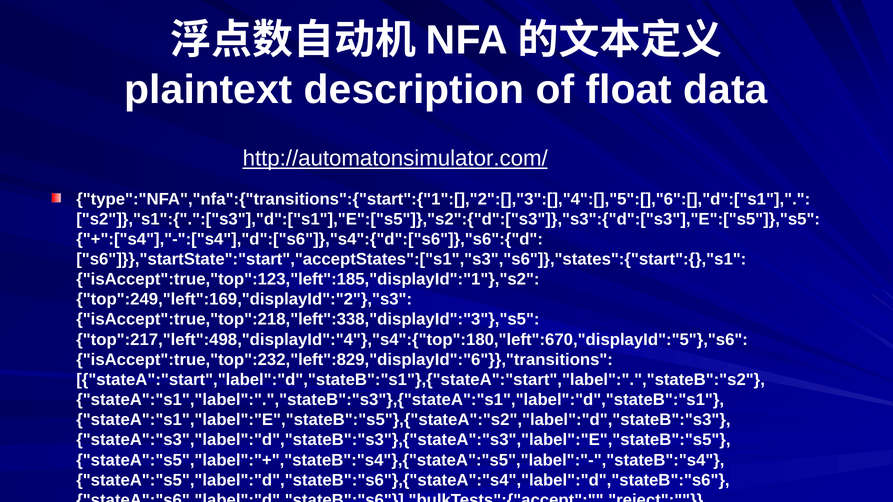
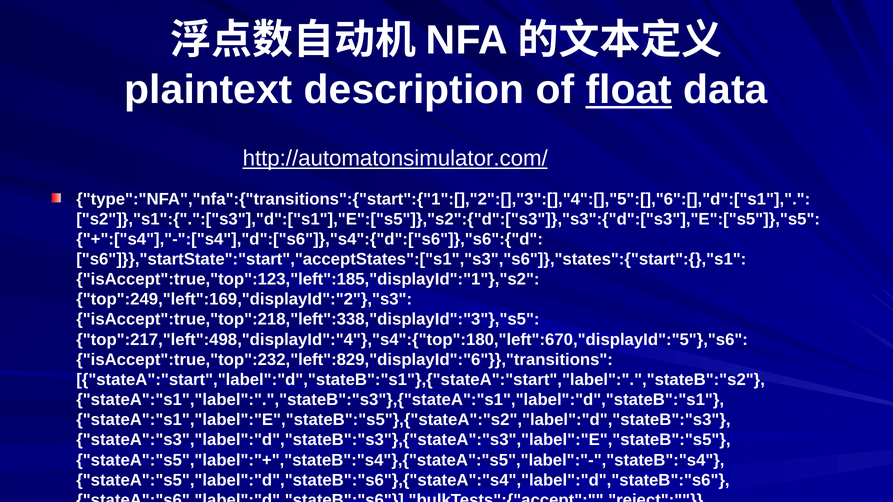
float underline: none -> present
